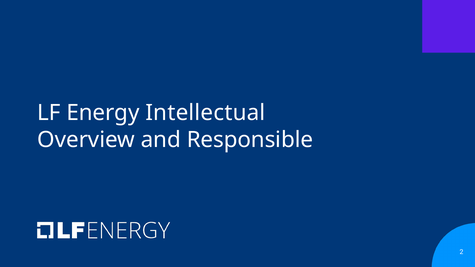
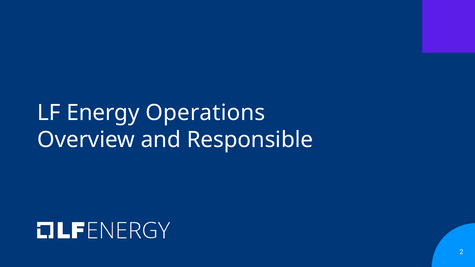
Intellectual: Intellectual -> Operations
